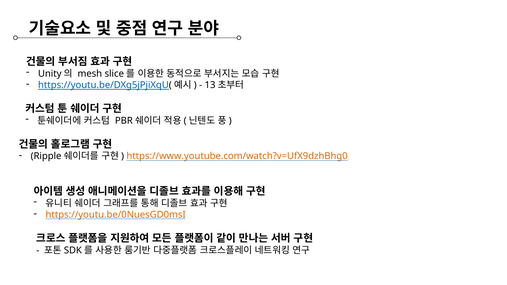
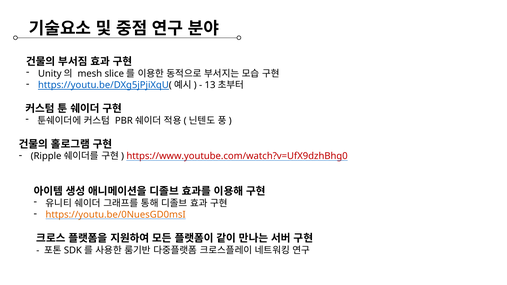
https://www.youtube.com/watch?v=UfX9dzhBhg0 colour: orange -> red
